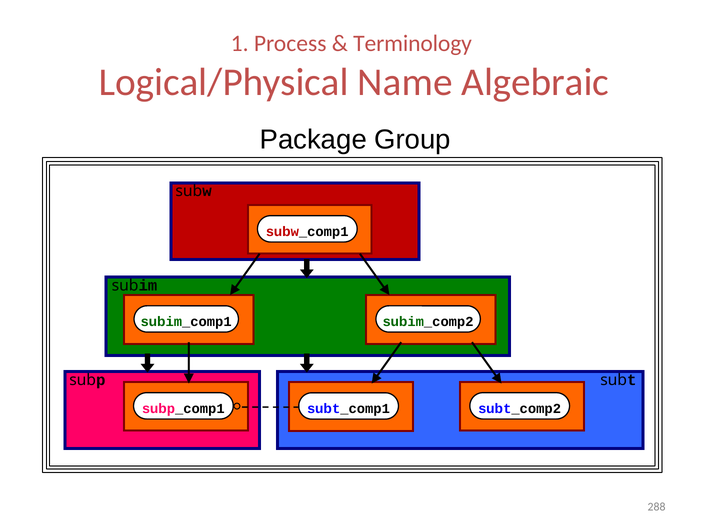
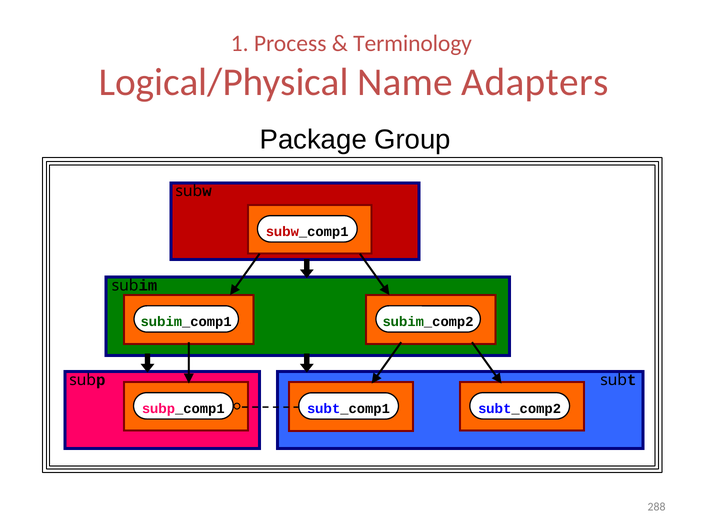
Algebraic: Algebraic -> Adapters
